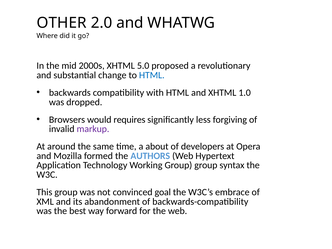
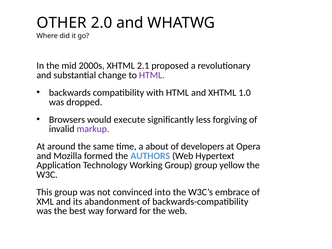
5.0: 5.0 -> 2.1
HTML at (152, 75) colour: blue -> purple
requires: requires -> execute
syntax: syntax -> yellow
goal: goal -> into
